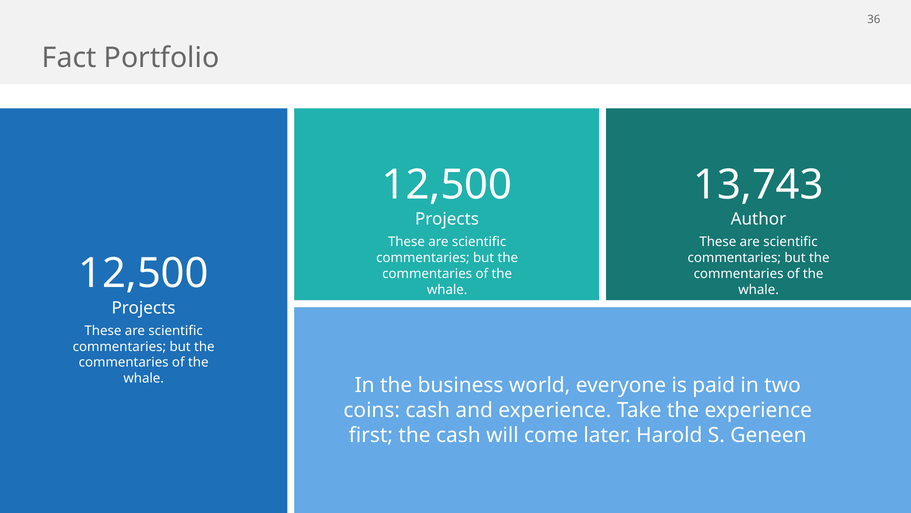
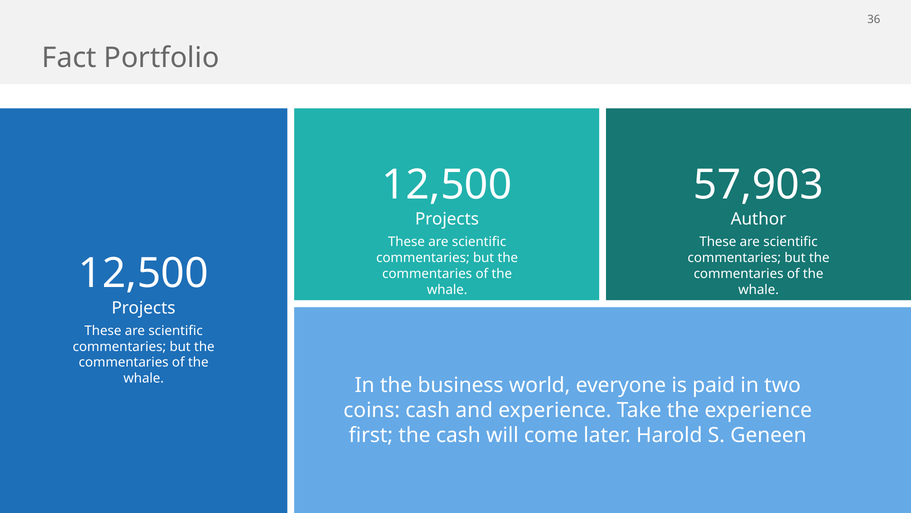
13,743: 13,743 -> 57,903
